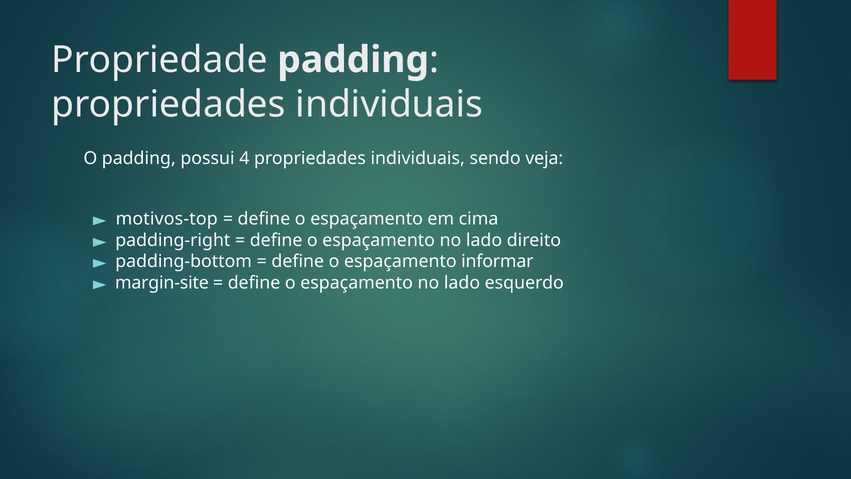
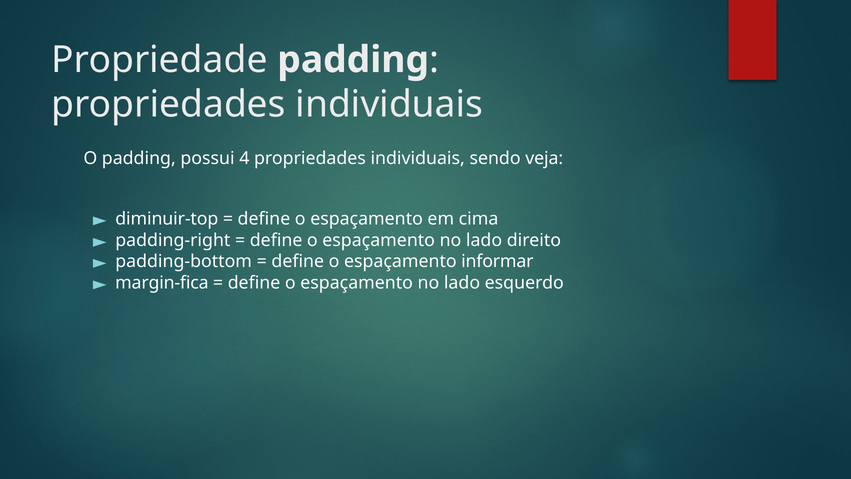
motivos-top: motivos-top -> diminuir-top
margin-site: margin-site -> margin-fica
